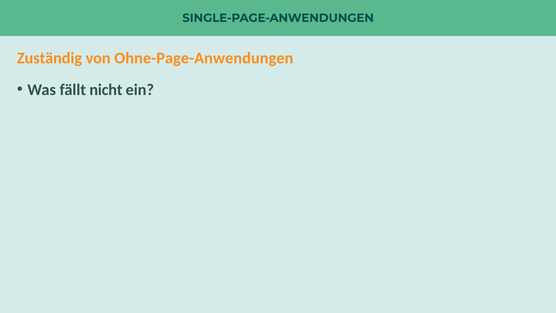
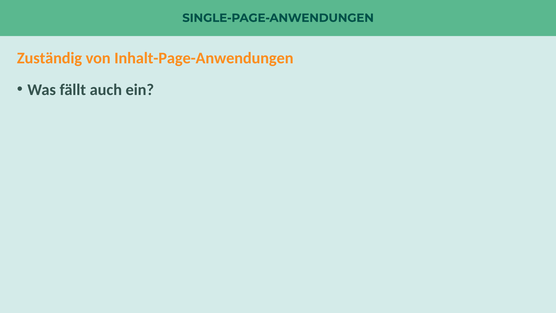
Ohne-Page-Anwendungen: Ohne-Page-Anwendungen -> Inhalt-Page-Anwendungen
nicht: nicht -> auch
